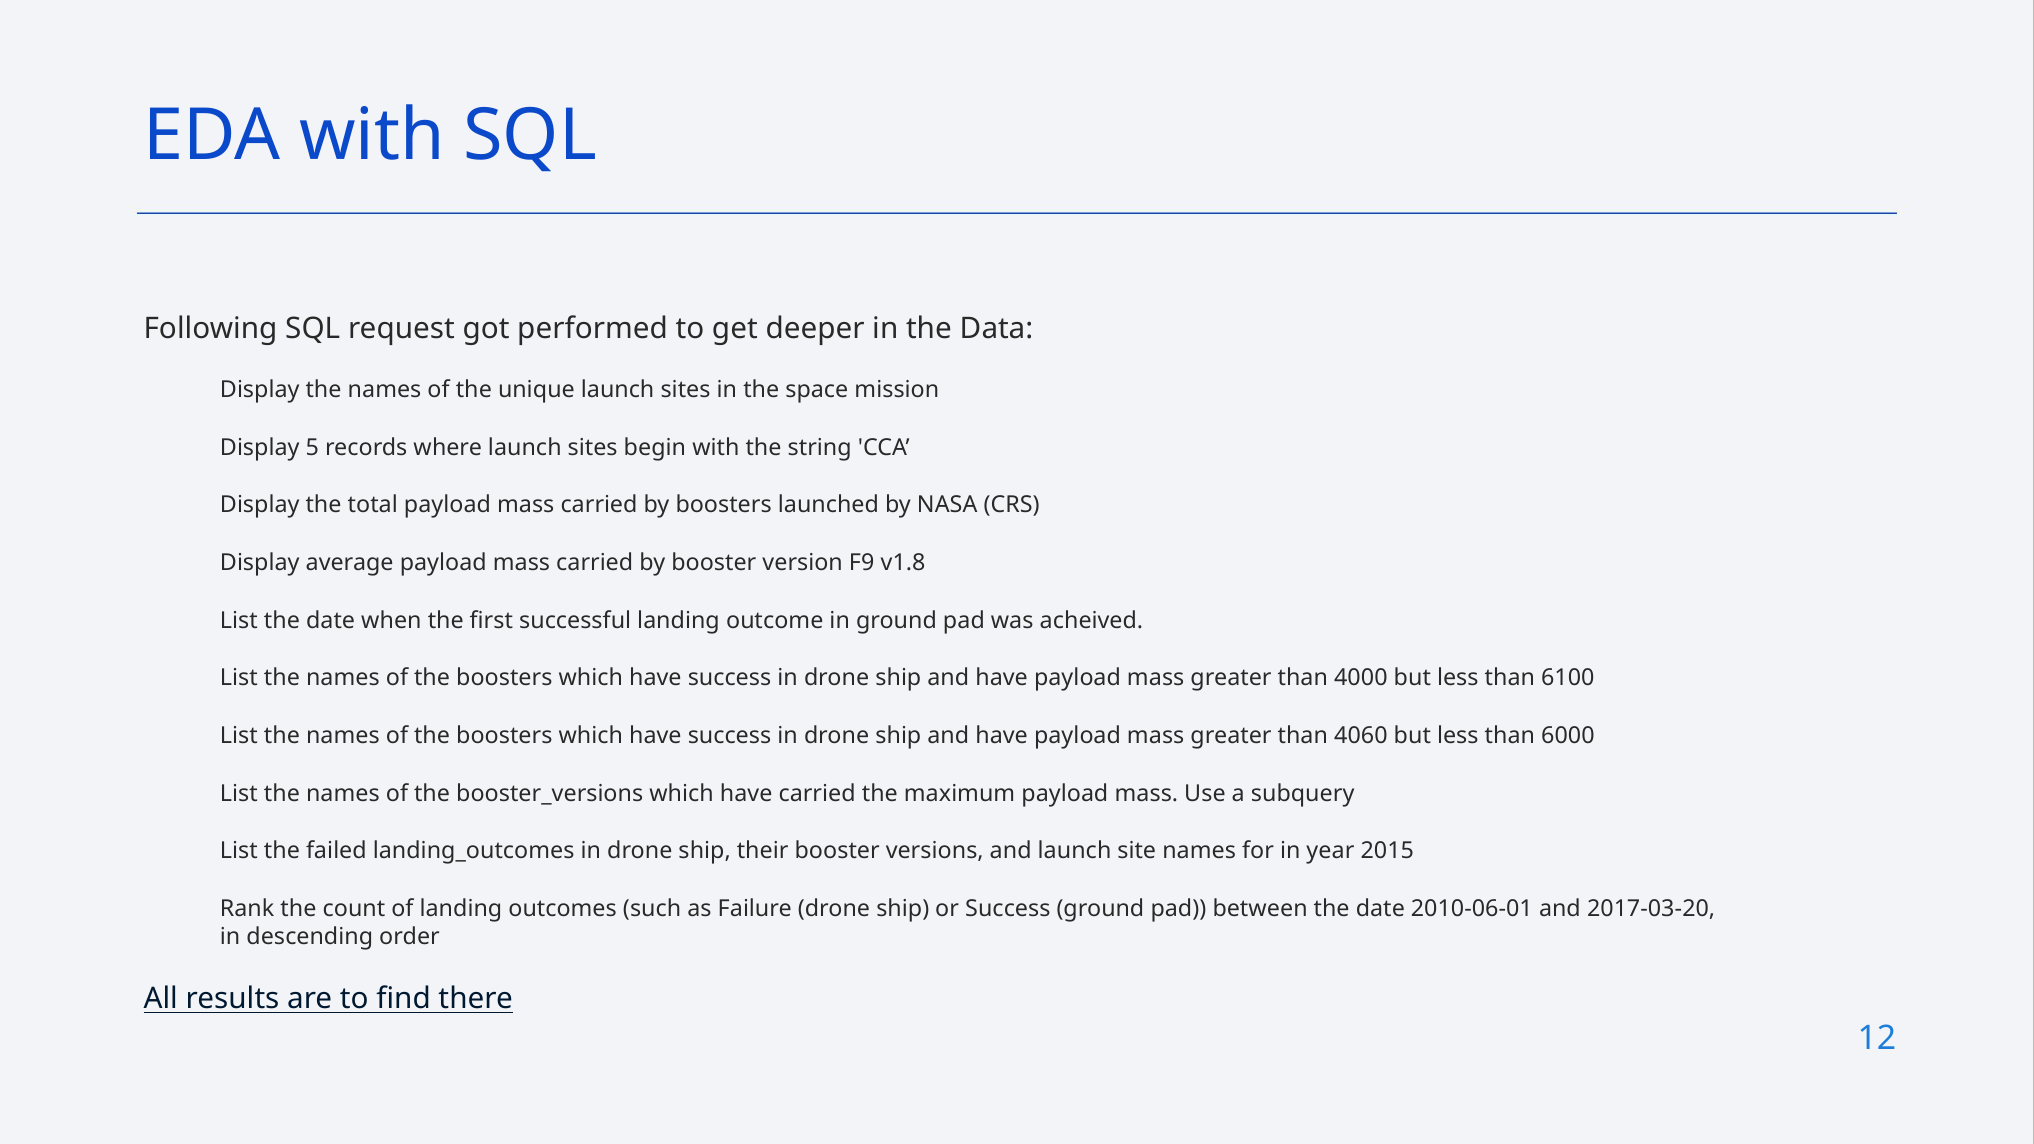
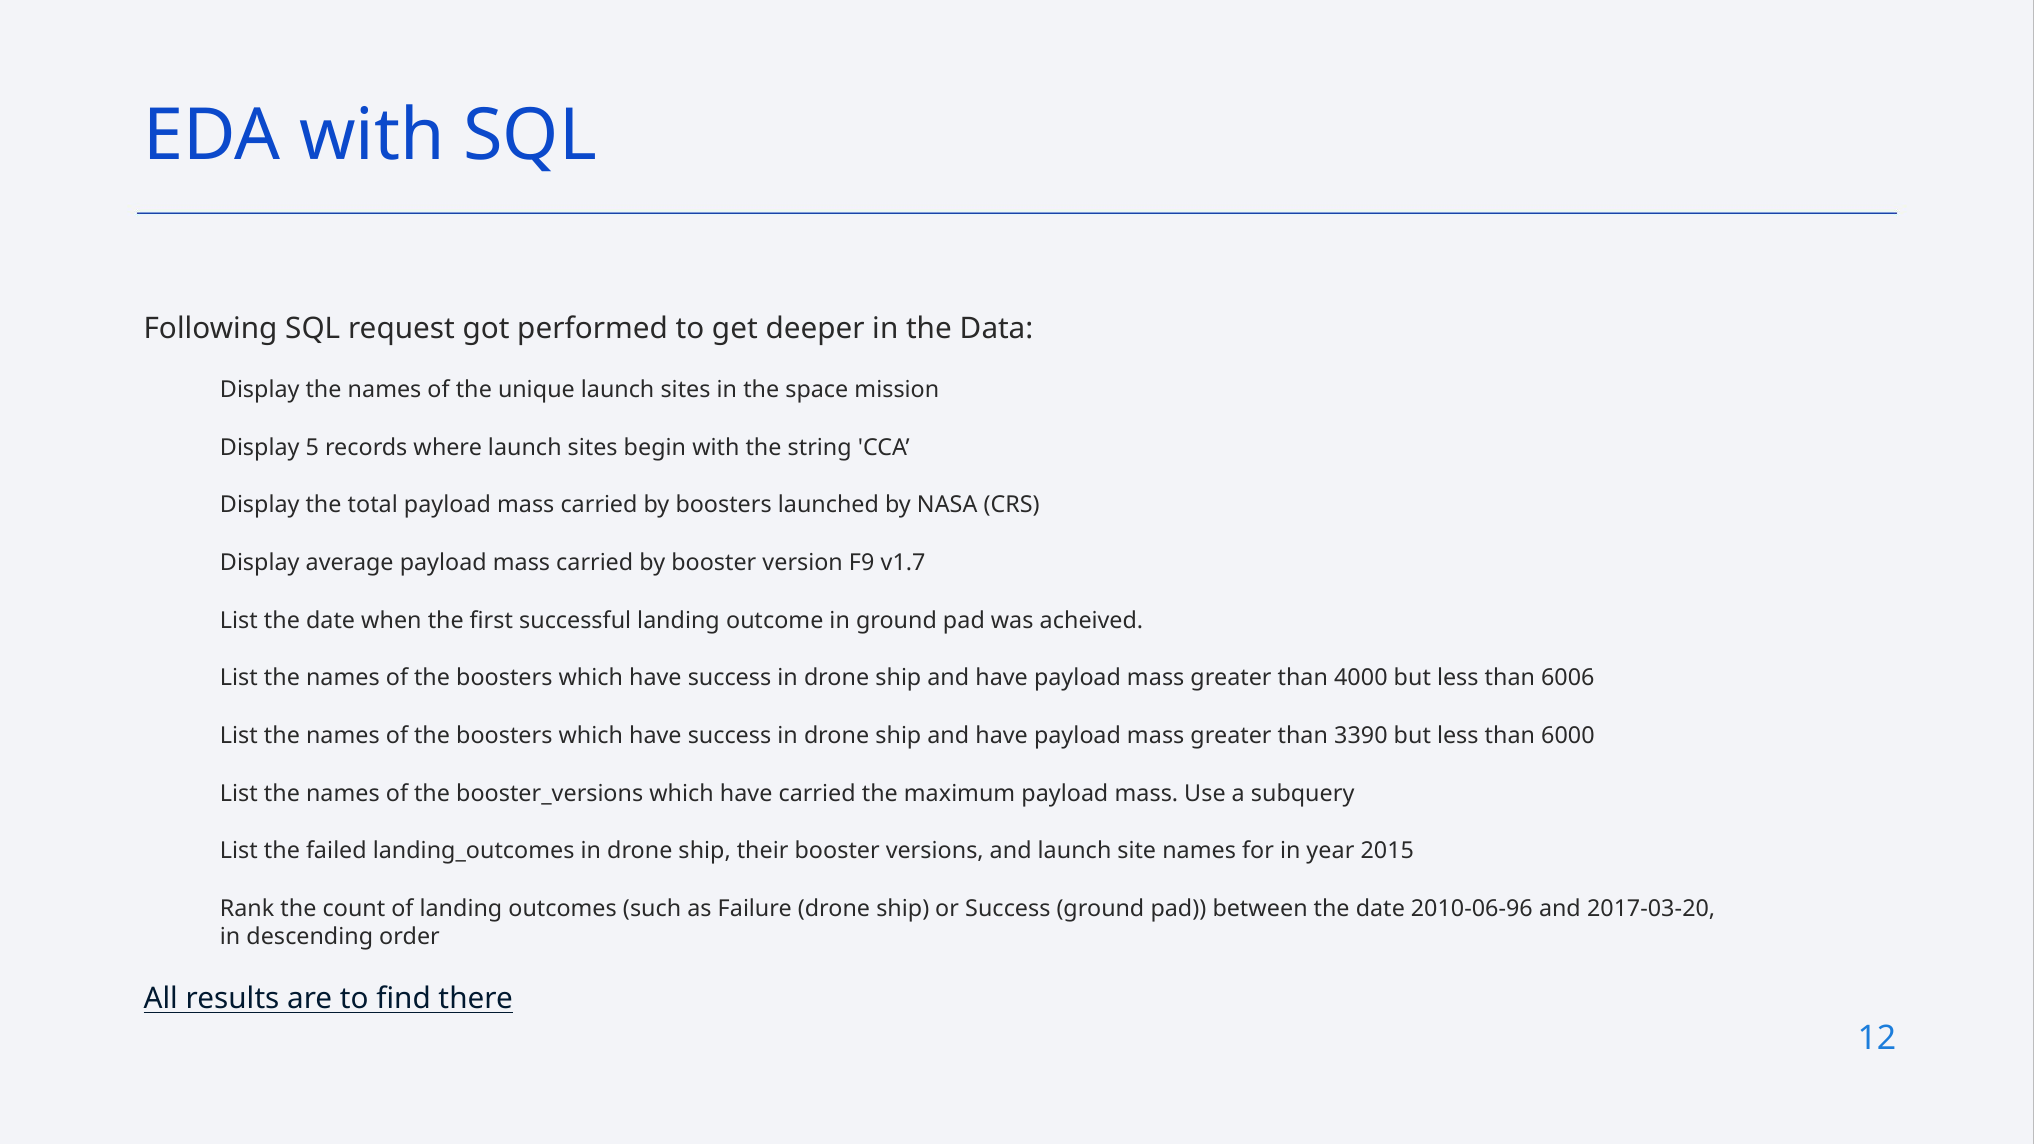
v1.8: v1.8 -> v1.7
6100: 6100 -> 6006
4060: 4060 -> 3390
2010-06-01: 2010-06-01 -> 2010-06-96
